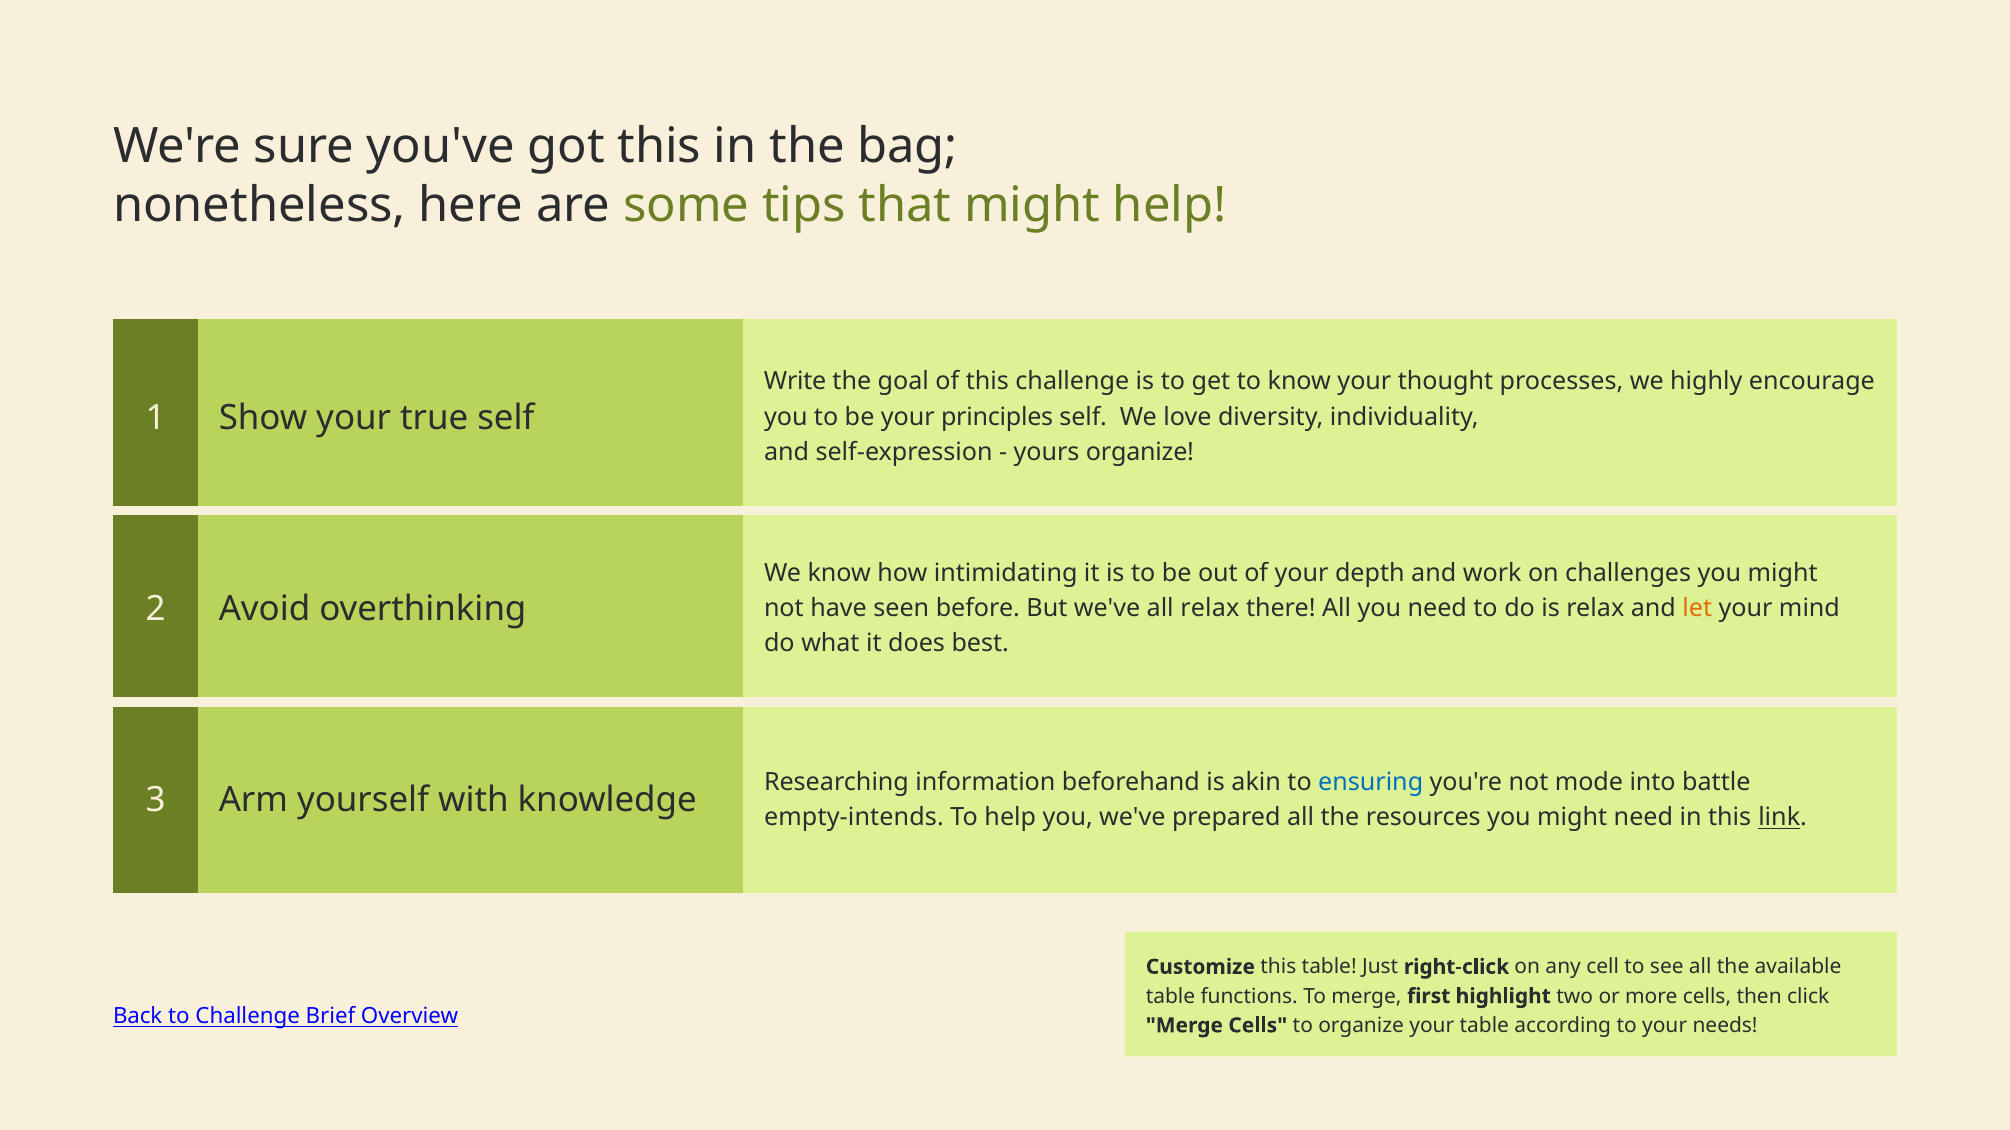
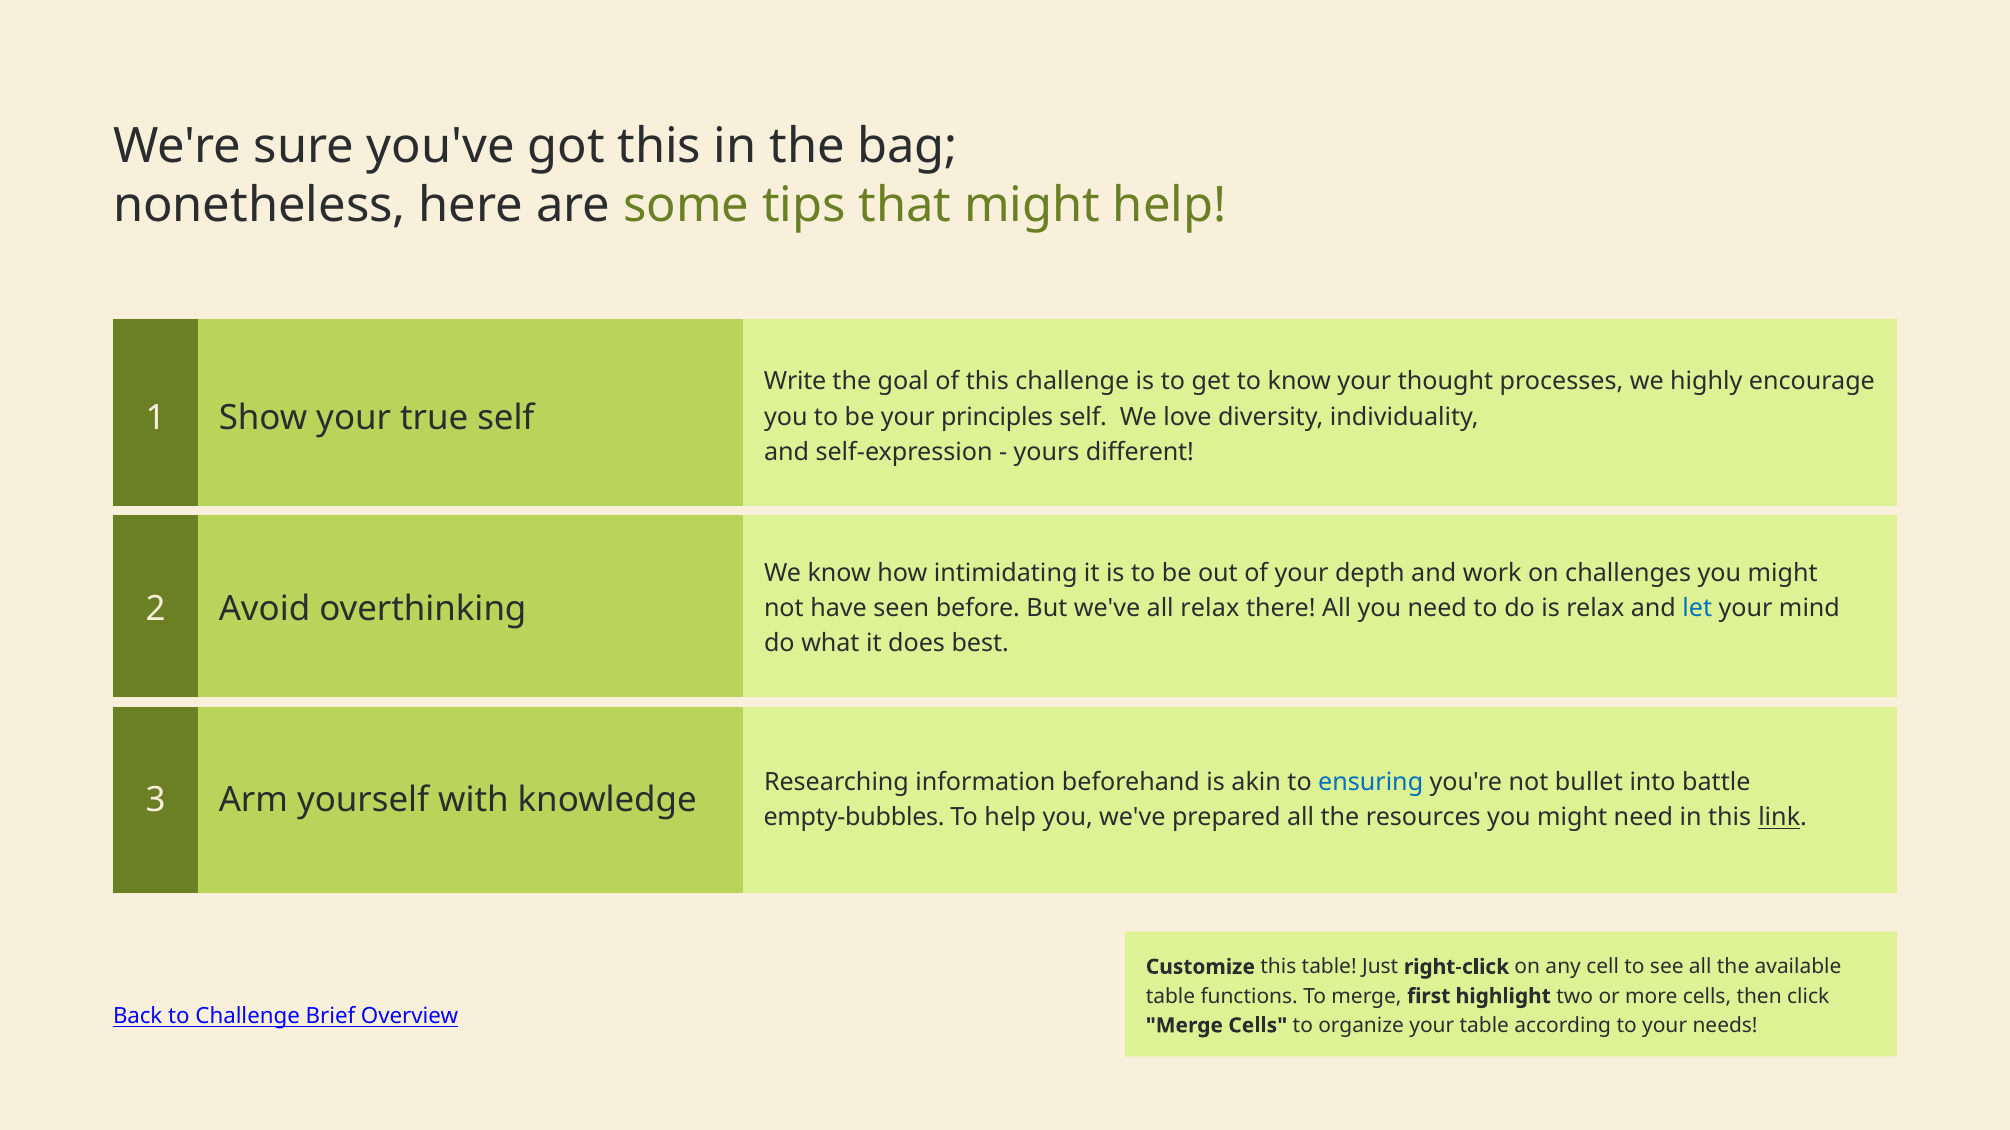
yours organize: organize -> different
let colour: orange -> blue
mode: mode -> bullet
empty-intends: empty-intends -> empty-bubbles
